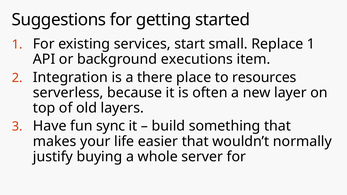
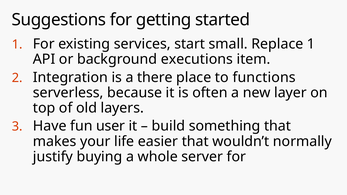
resources: resources -> functions
sync: sync -> user
